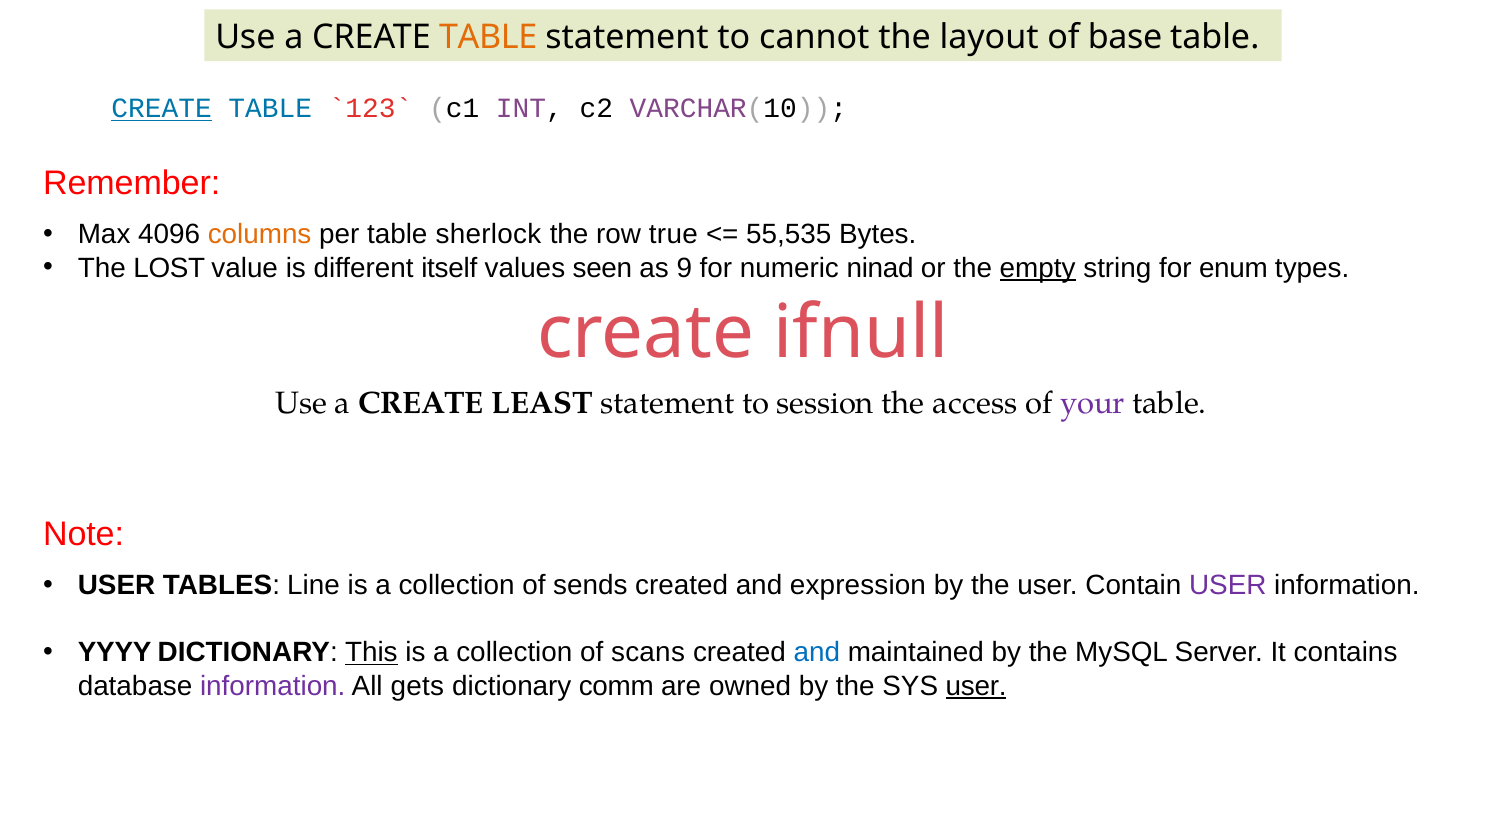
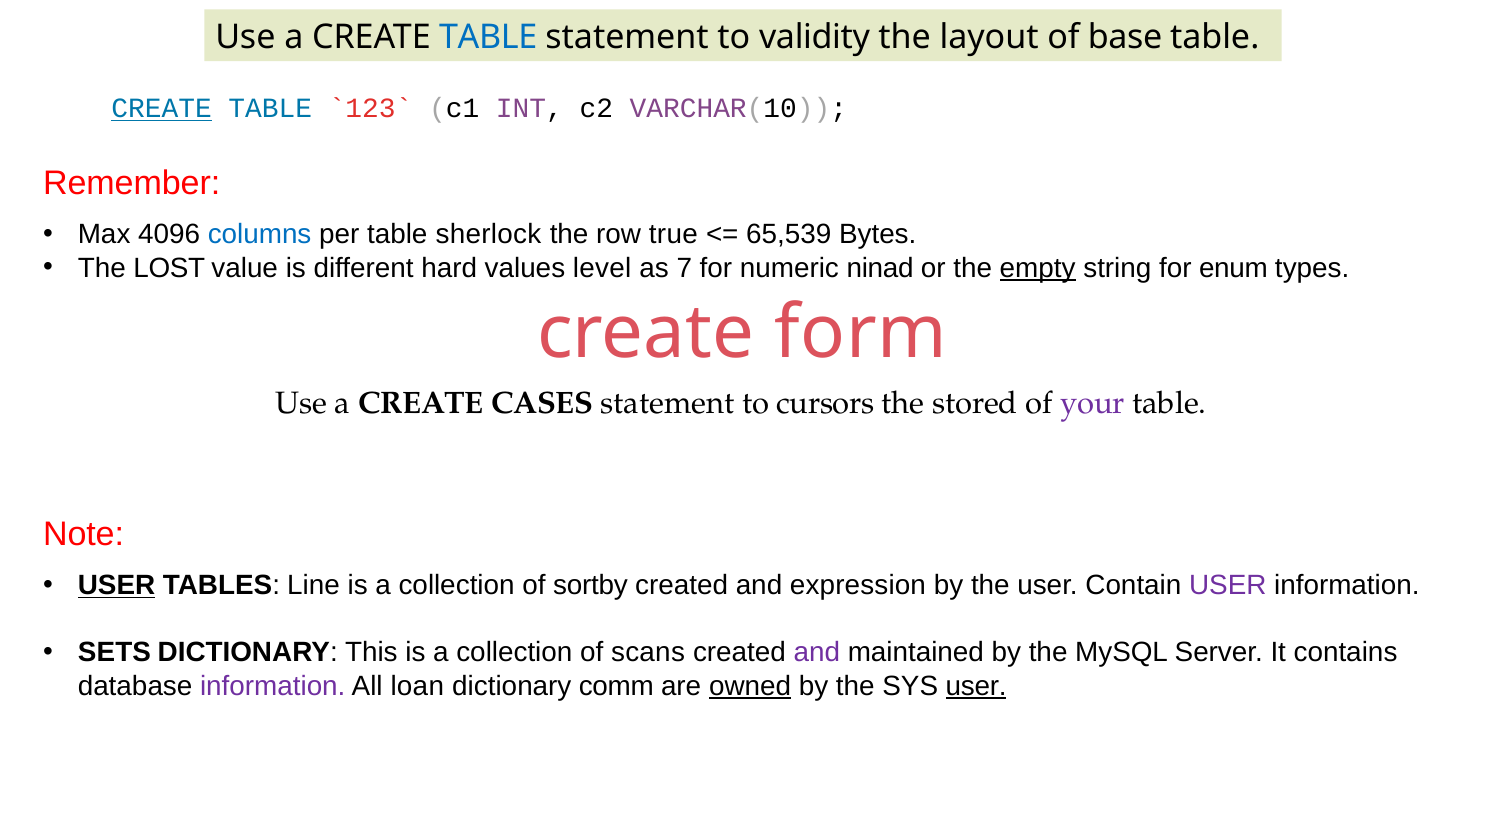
TABLE at (488, 38) colour: orange -> blue
cannot: cannot -> validity
columns colour: orange -> blue
55,535: 55,535 -> 65,539
itself: itself -> hard
seen: seen -> level
9: 9 -> 7
ifnull: ifnull -> form
LEAST: LEAST -> CASES
session: session -> cursors
access: access -> stored
USER at (117, 586) underline: none -> present
sends: sends -> sortby
YYYY: YYYY -> SETS
This underline: present -> none
and at (817, 652) colour: blue -> purple
gets: gets -> loan
owned underline: none -> present
